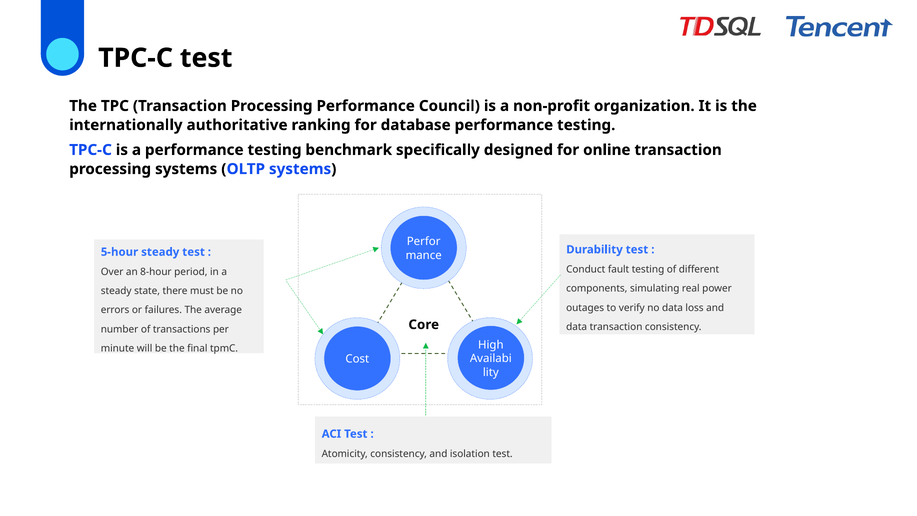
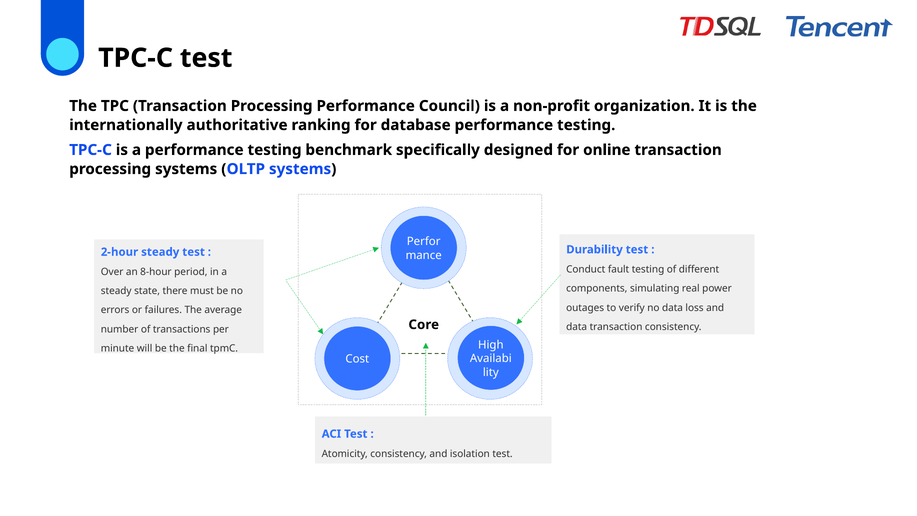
5-hour: 5-hour -> 2-hour
